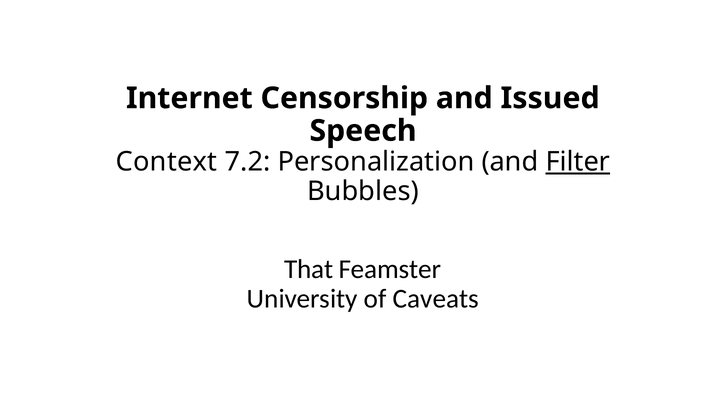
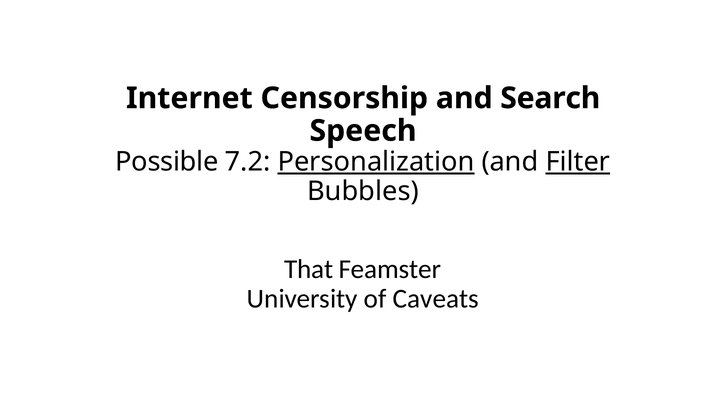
Issued: Issued -> Search
Context: Context -> Possible
Personalization underline: none -> present
